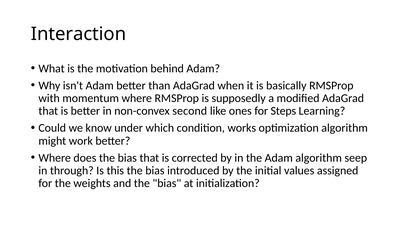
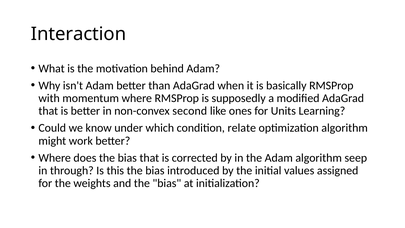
Steps: Steps -> Units
works: works -> relate
